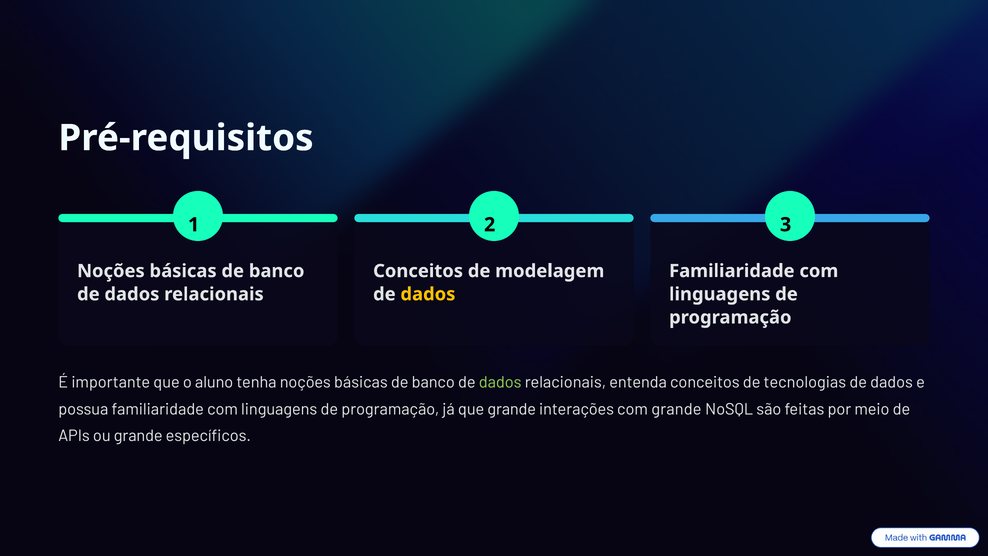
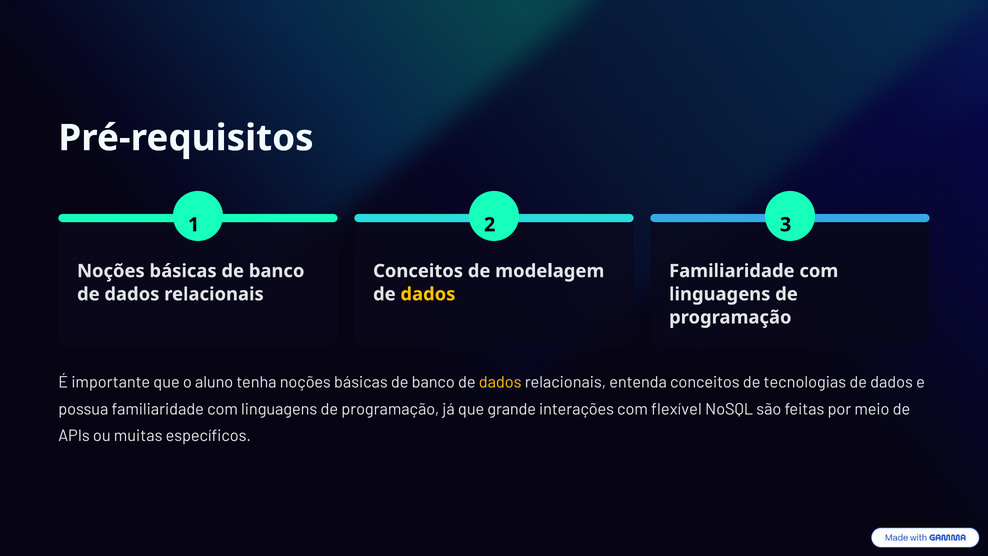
dados at (500, 382) colour: light green -> yellow
com grande: grande -> flexível
ou grande: grande -> muitas
